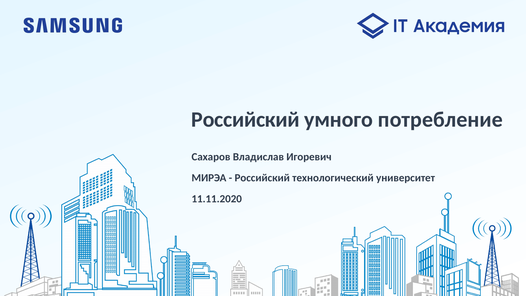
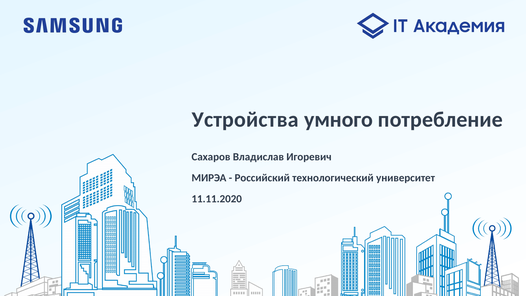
Российский at (245, 119): Российский -> Устройства
